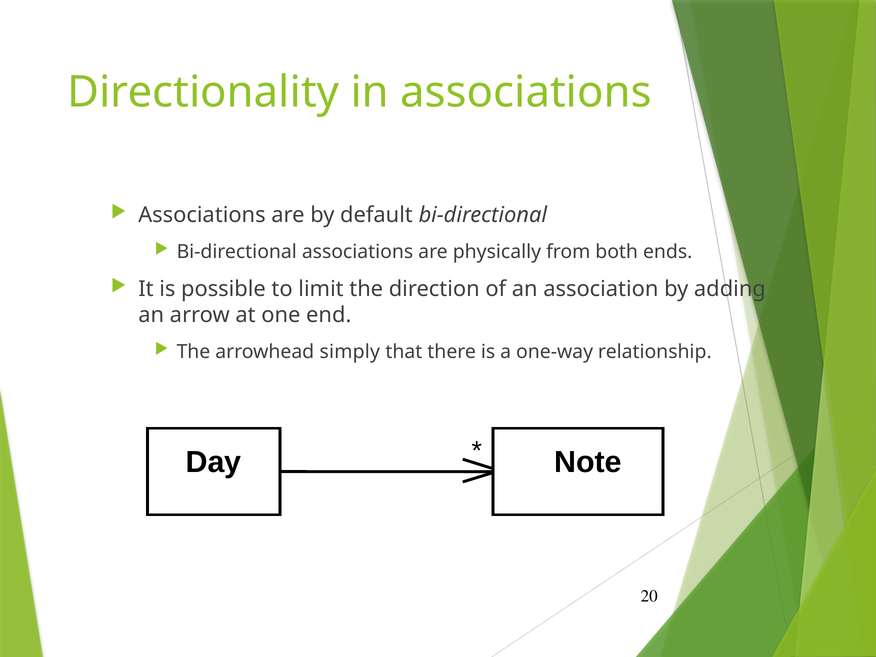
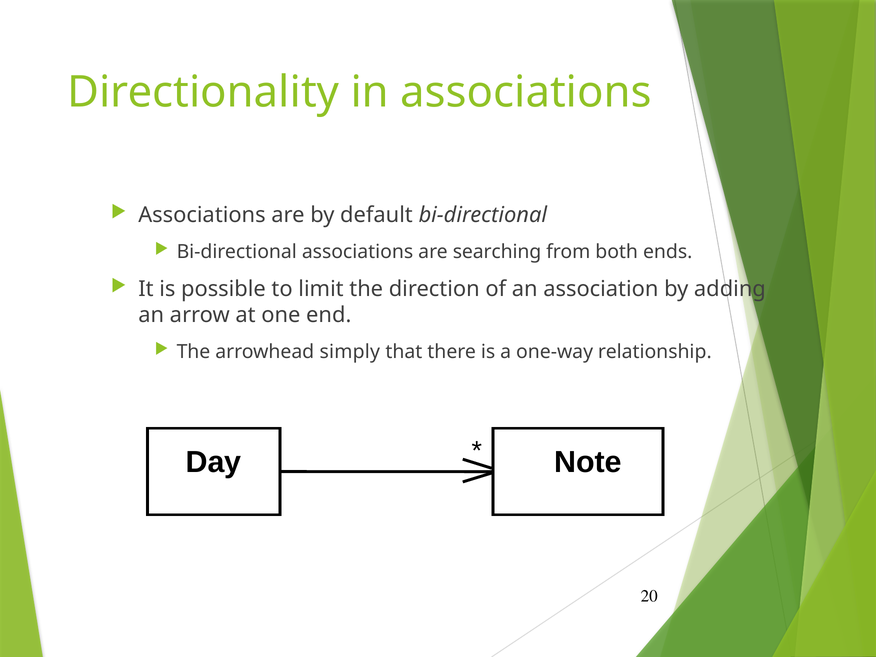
physically: physically -> searching
